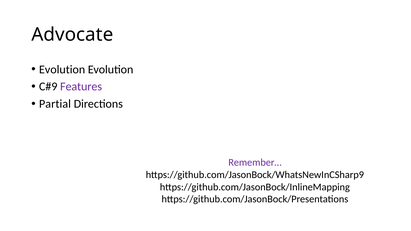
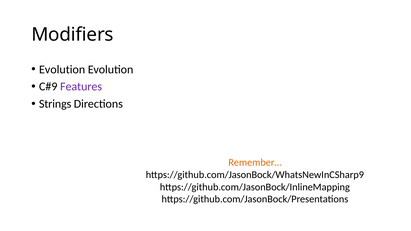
Advocate: Advocate -> Modifiers
Partial: Partial -> Strings
Remember… colour: purple -> orange
